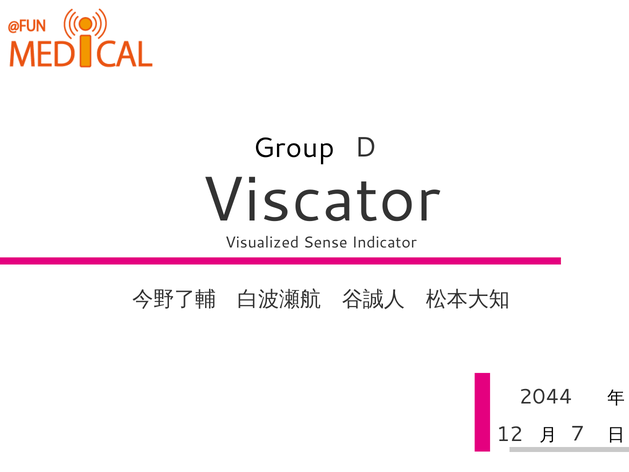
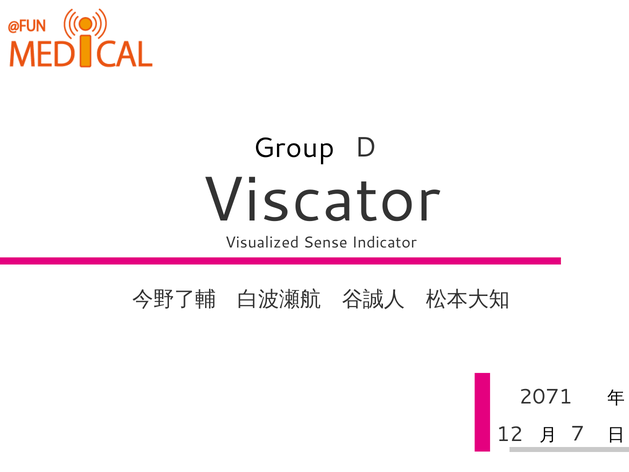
2044: 2044 -> 2071
